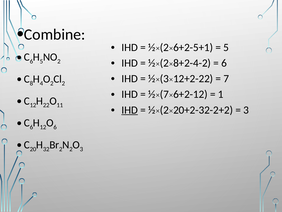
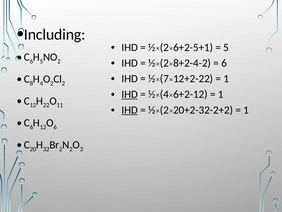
Combine: Combine -> Including
3 at (164, 79): 3 -> 7
7 at (226, 79): 7 -> 1
IHD at (130, 94) underline: none -> present
7 at (164, 94): 7 -> 4
3 at (246, 110): 3 -> 1
